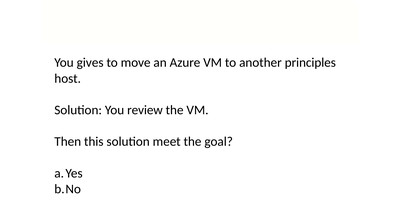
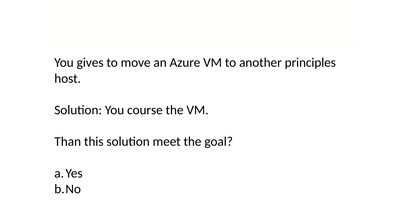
review: review -> course
Then: Then -> Than
